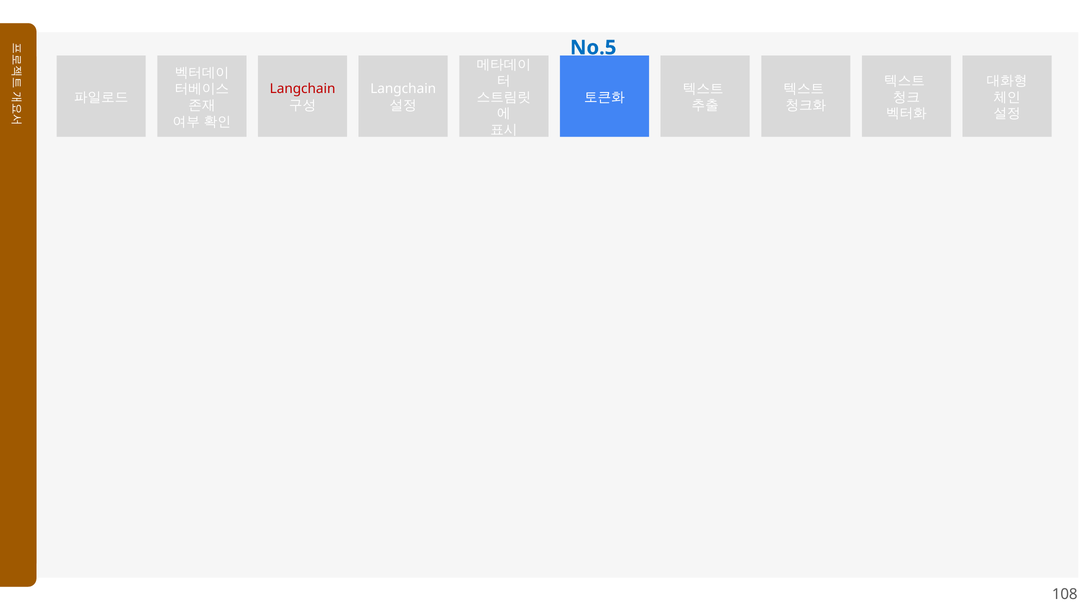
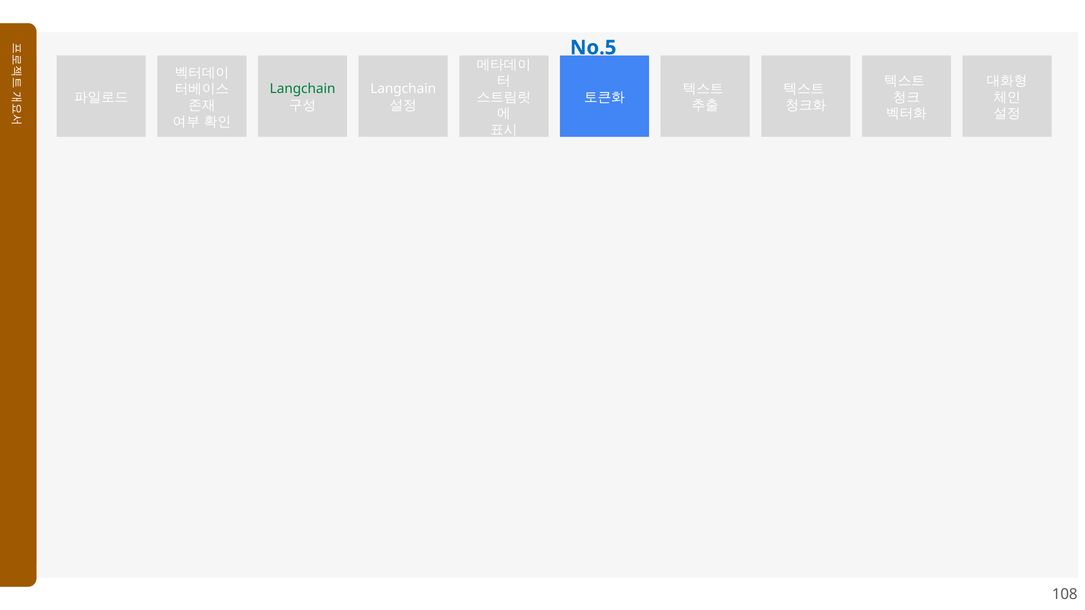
Langchain at (303, 89) colour: red -> green
